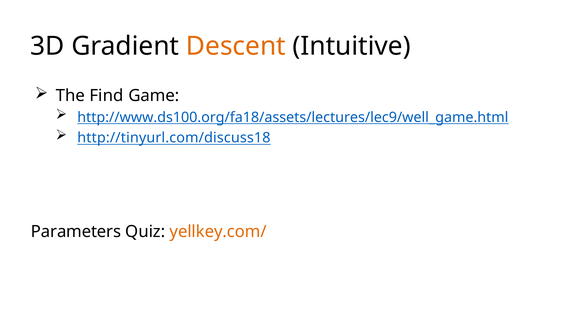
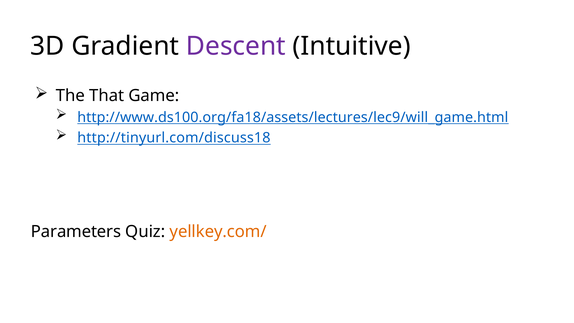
Descent colour: orange -> purple
Find: Find -> That
http://www.ds100.org/fa18/assets/lectures/lec9/well_game.html: http://www.ds100.org/fa18/assets/lectures/lec9/well_game.html -> http://www.ds100.org/fa18/assets/lectures/lec9/will_game.html
